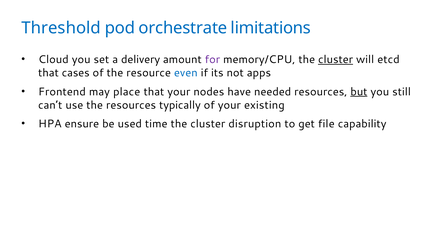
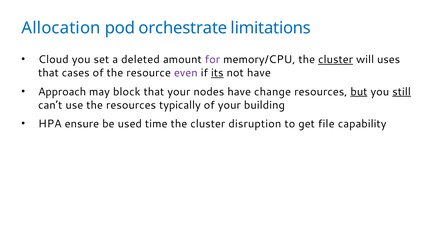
Threshold: Threshold -> Allocation
delivery: delivery -> deleted
etcd: etcd -> uses
even colour: blue -> purple
its underline: none -> present
not apps: apps -> have
Frontend: Frontend -> Approach
place: place -> block
needed: needed -> change
still underline: none -> present
existing: existing -> building
